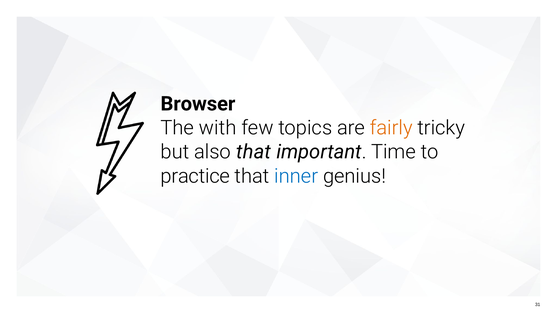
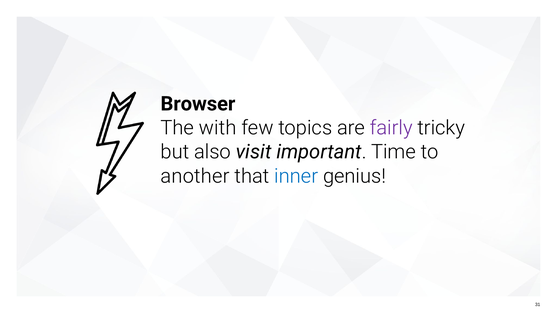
fairly colour: orange -> purple
also that: that -> visit
practice: practice -> another
